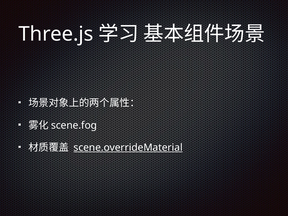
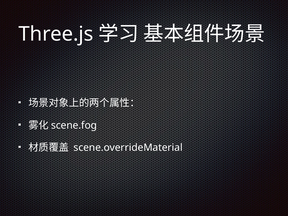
scene.overrideMaterial underline: present -> none
